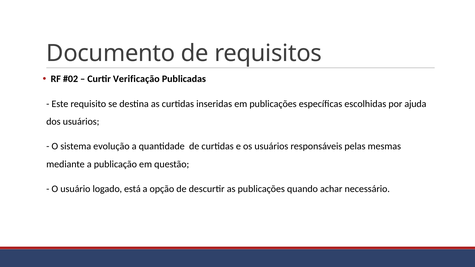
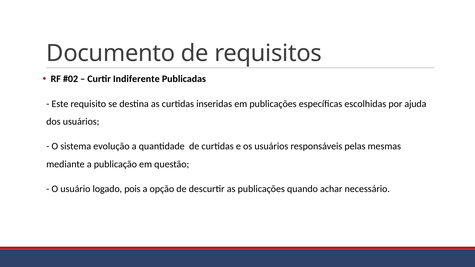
Verificação: Verificação -> Indiferente
está: está -> pois
